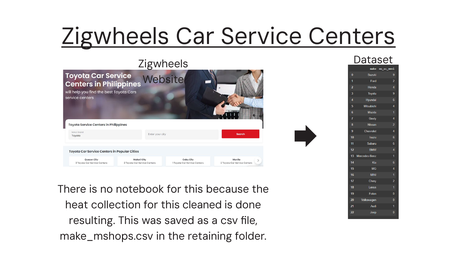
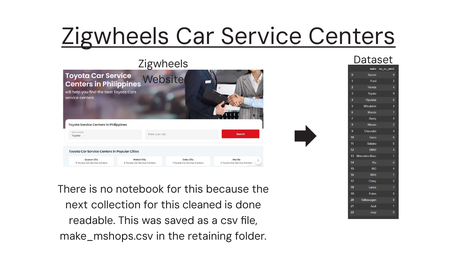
heat: heat -> next
resulting: resulting -> readable
